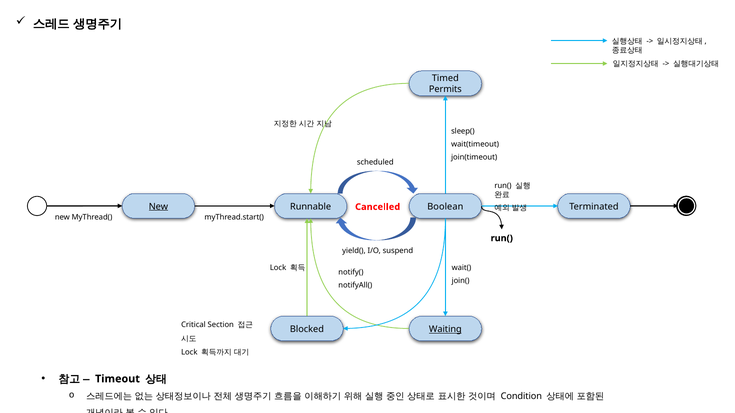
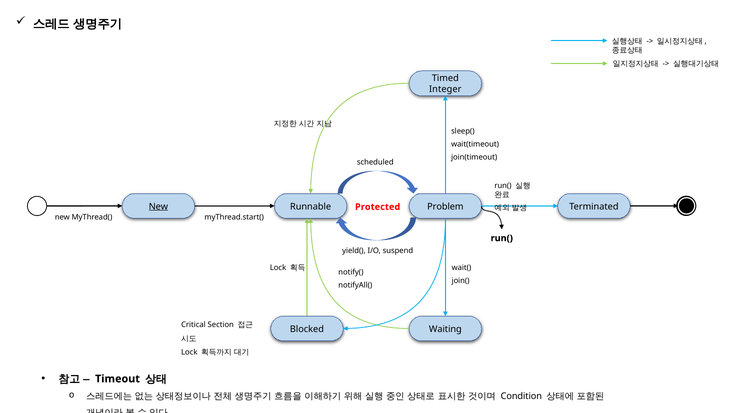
Permits: Permits -> Integer
Boolean: Boolean -> Problem
Cancelled: Cancelled -> Protected
Waiting underline: present -> none
